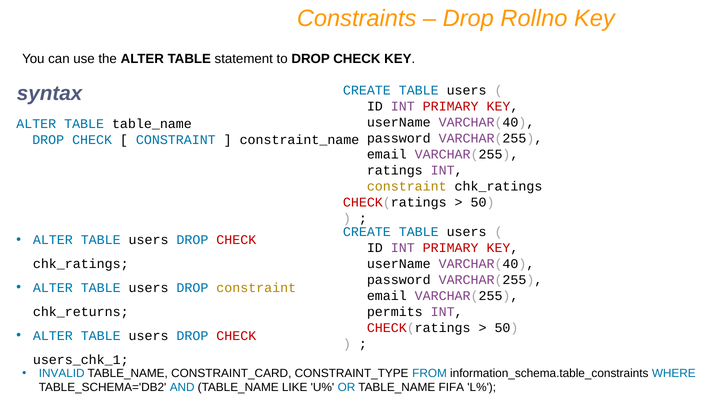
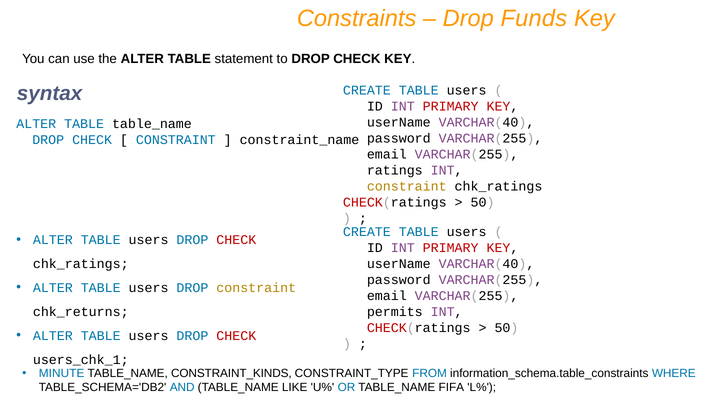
Rollno: Rollno -> Funds
INVALID: INVALID -> MINUTE
CONSTRAINT_CARD: CONSTRAINT_CARD -> CONSTRAINT_KINDS
